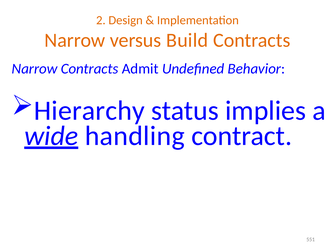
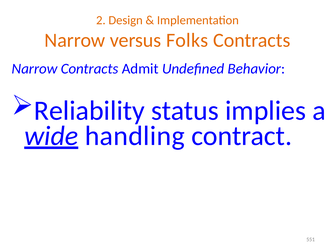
versus Build: Build -> Folks
Hierarchy: Hierarchy -> Reliability
